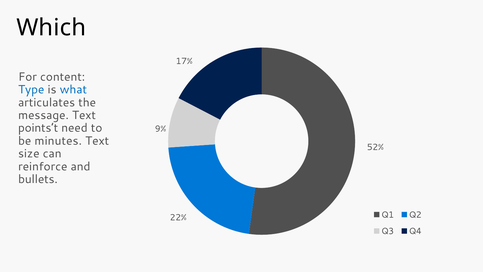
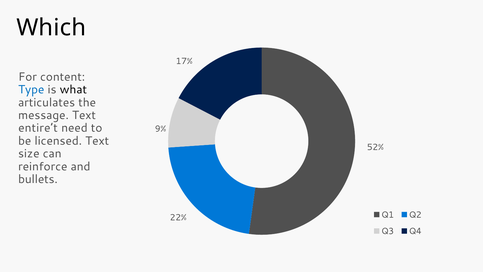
what colour: blue -> black
points’t: points’t -> entire’t
minutes: minutes -> licensed
